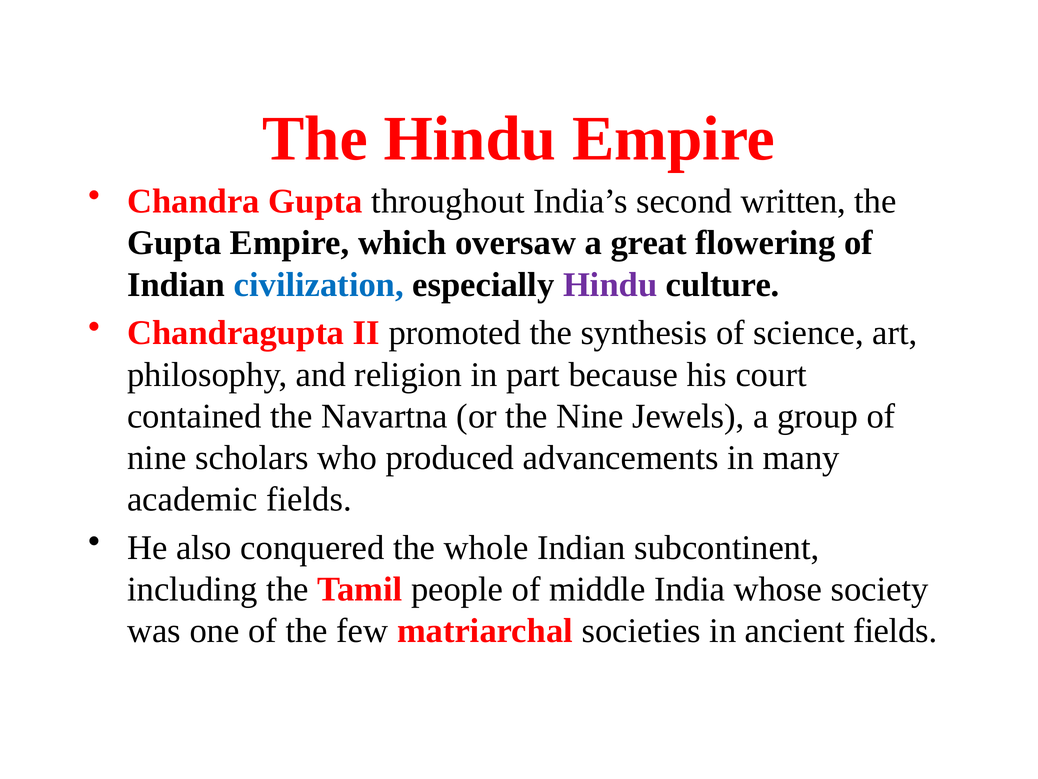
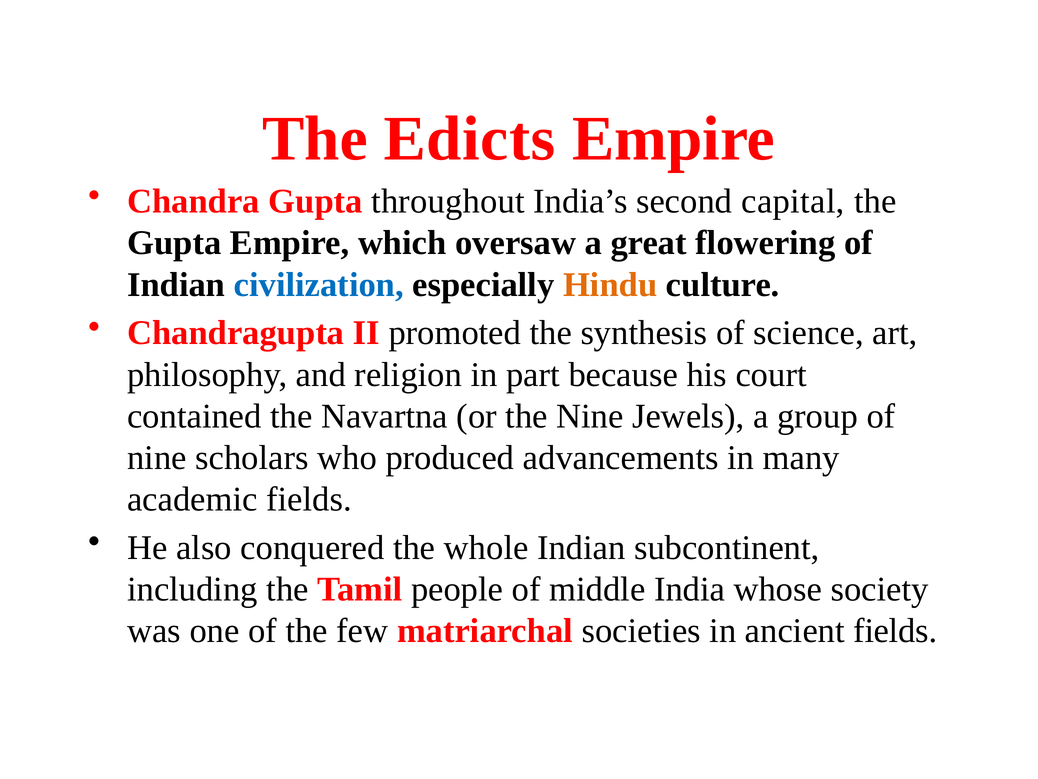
The Hindu: Hindu -> Edicts
written: written -> capital
Hindu at (610, 284) colour: purple -> orange
